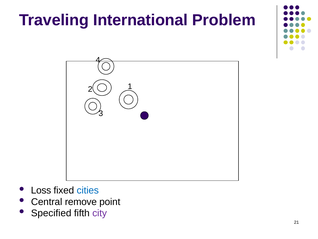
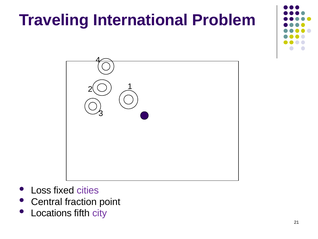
cities colour: blue -> purple
remove: remove -> fraction
Specified: Specified -> Locations
